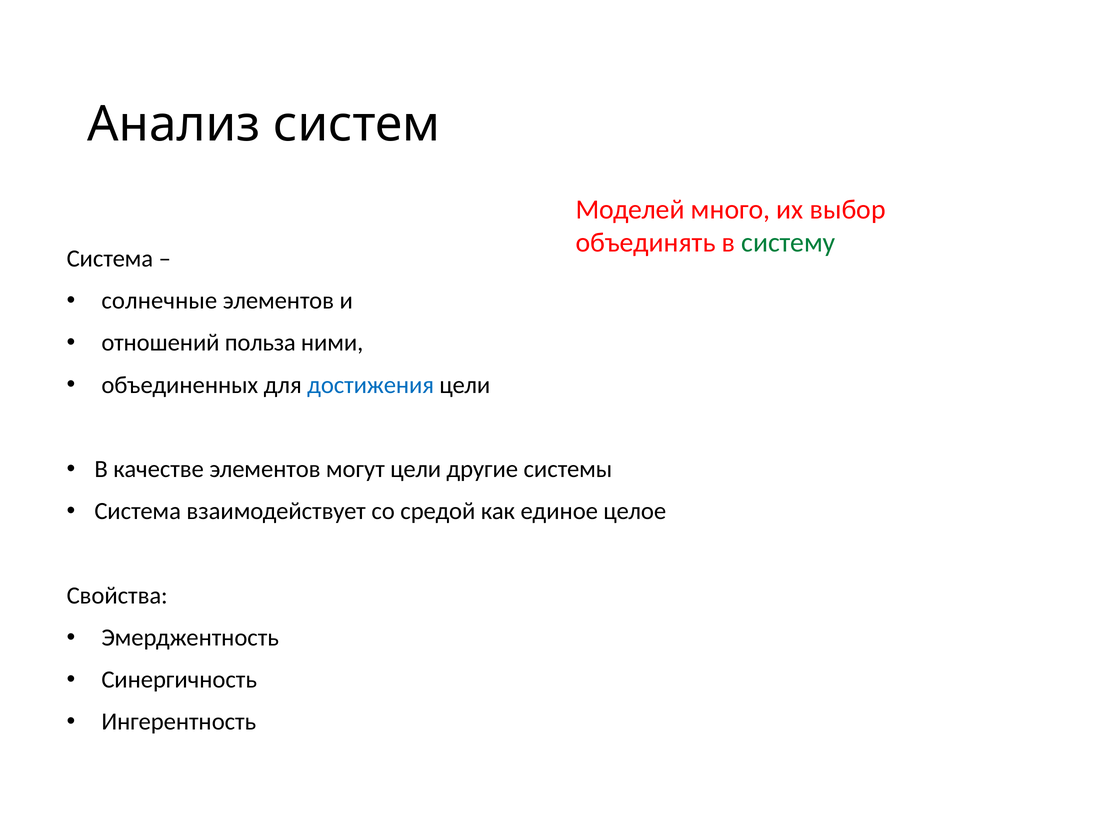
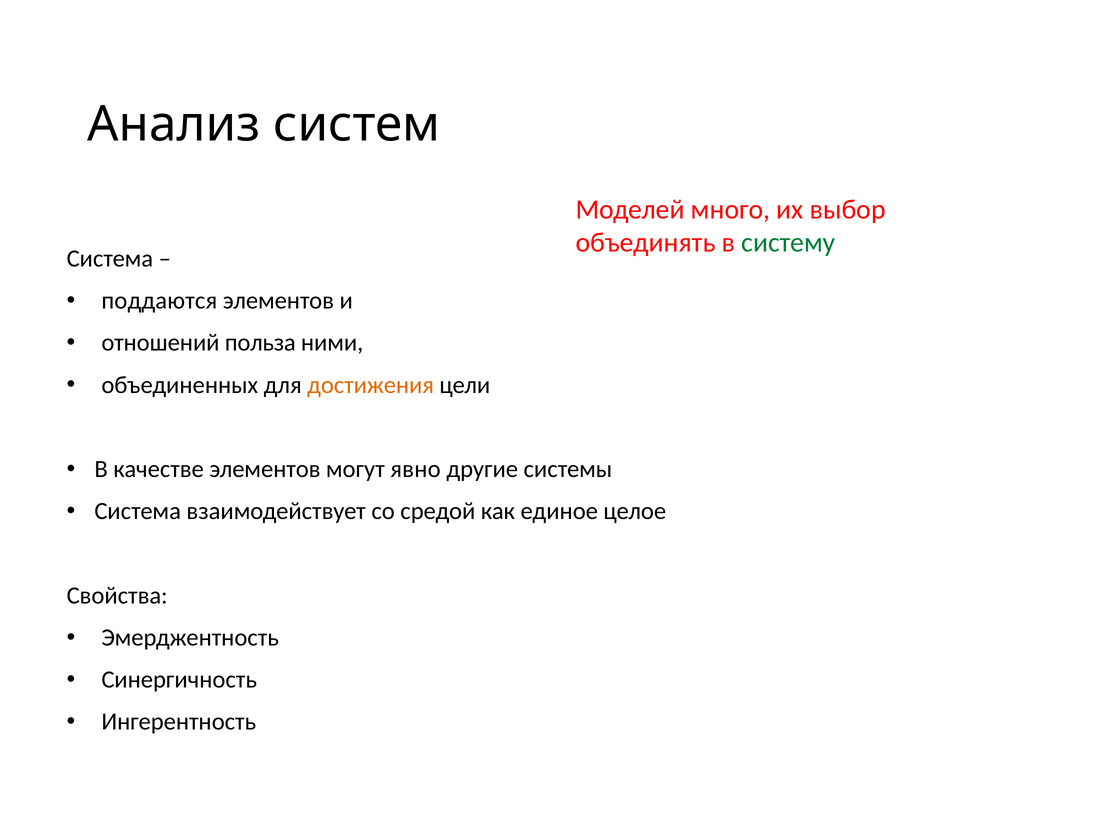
солнечные: солнечные -> поддаются
достижения colour: blue -> orange
могут цели: цели -> явно
